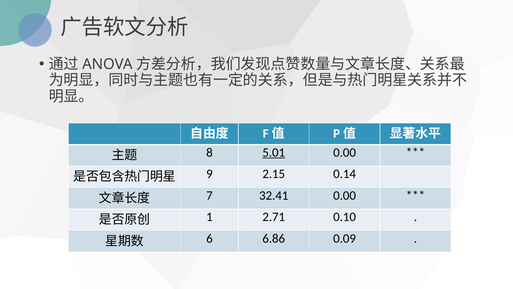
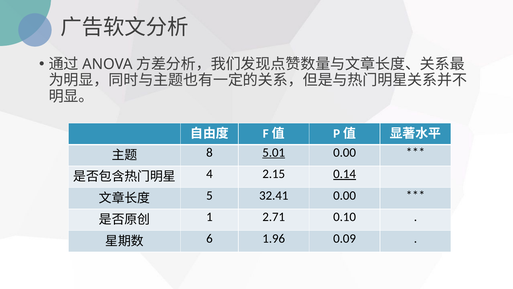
9: 9 -> 4
0.14 underline: none -> present
7: 7 -> 5
6.86: 6.86 -> 1.96
